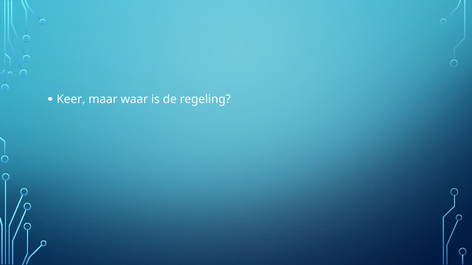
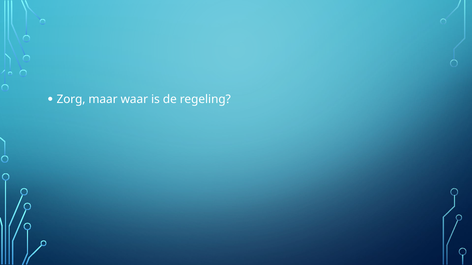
Keer: Keer -> Zorg
